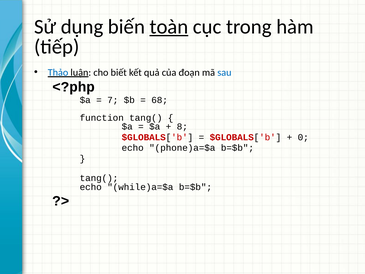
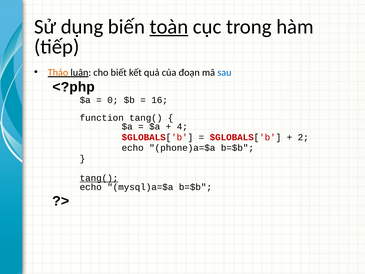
Thảo colour: blue -> orange
7: 7 -> 0
68: 68 -> 16
8: 8 -> 4
0: 0 -> 2
tang( at (99, 178) underline: none -> present
while)a=$a: while)a=$a -> mysql)a=$a
